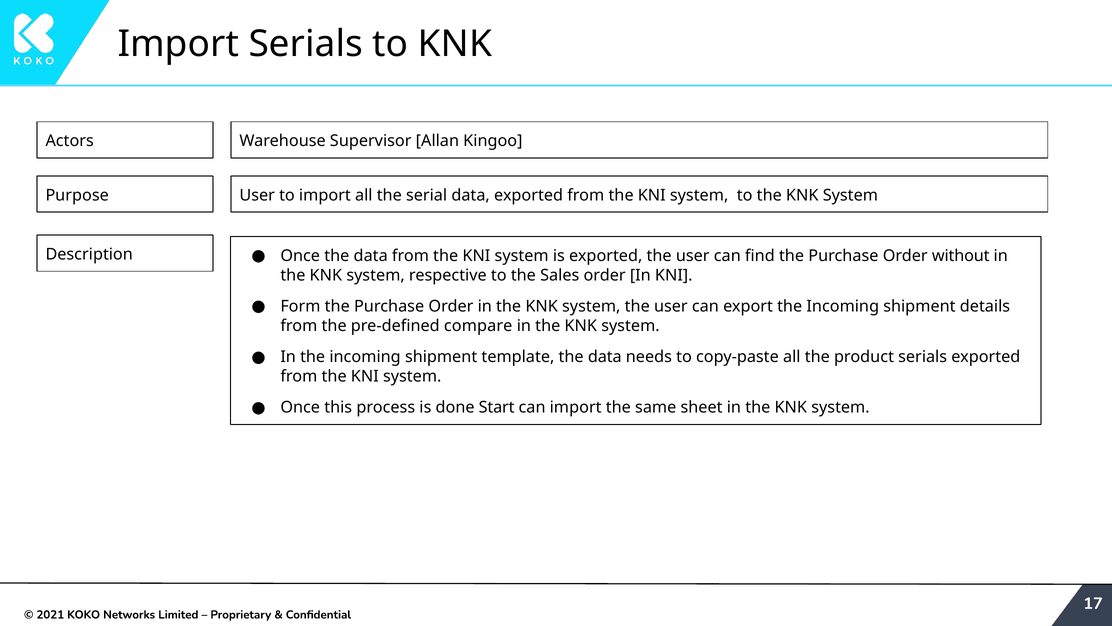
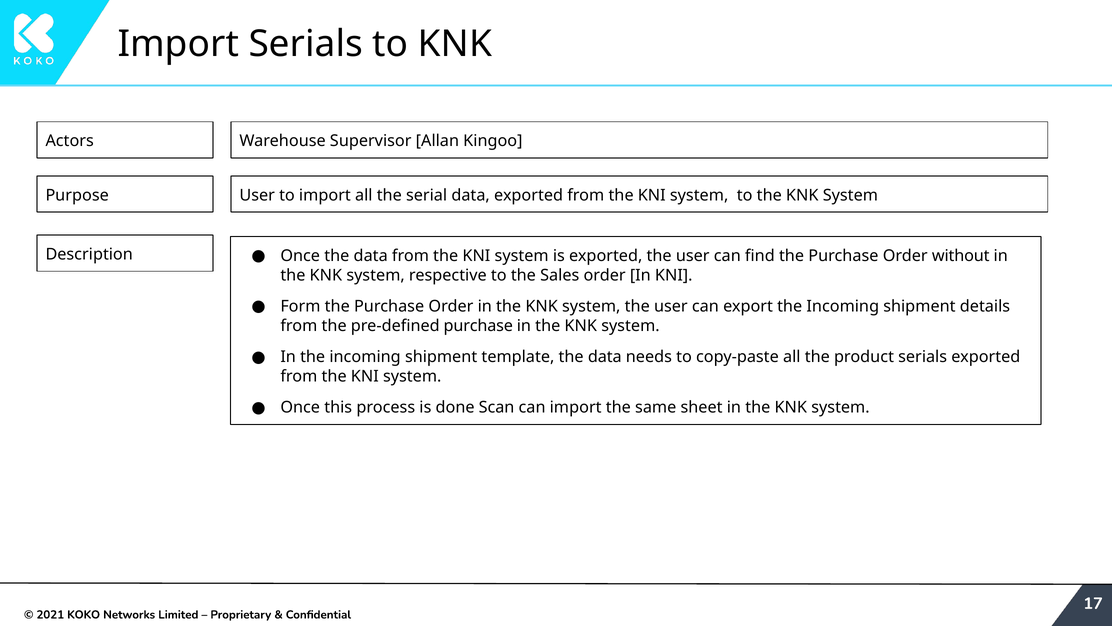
pre-defined compare: compare -> purchase
Start: Start -> Scan
